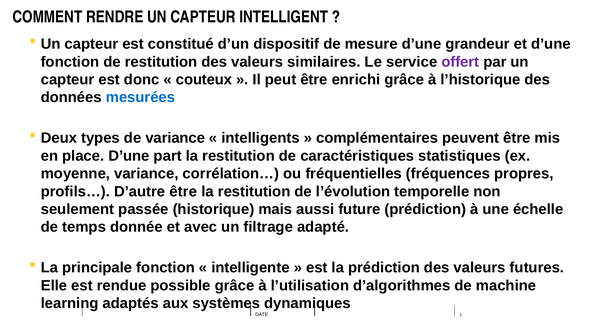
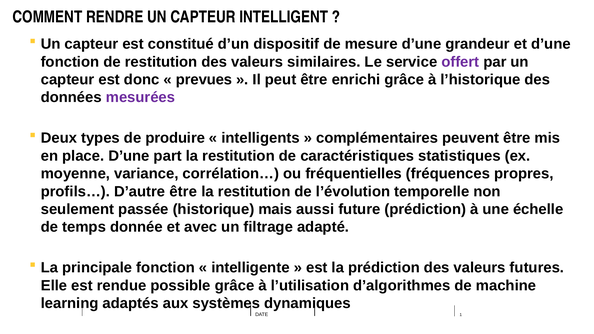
couteux: couteux -> prevues
mesurées colour: blue -> purple
de variance: variance -> produire
